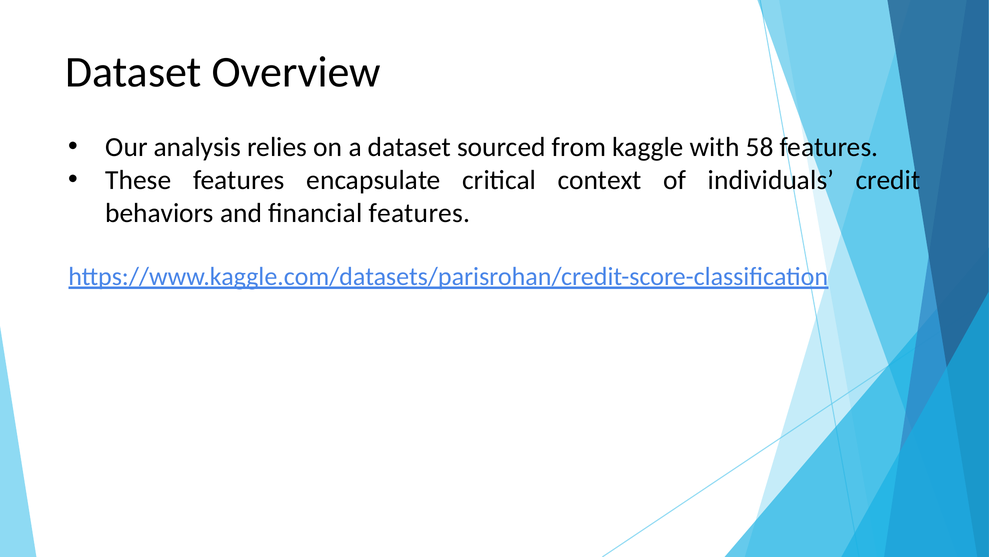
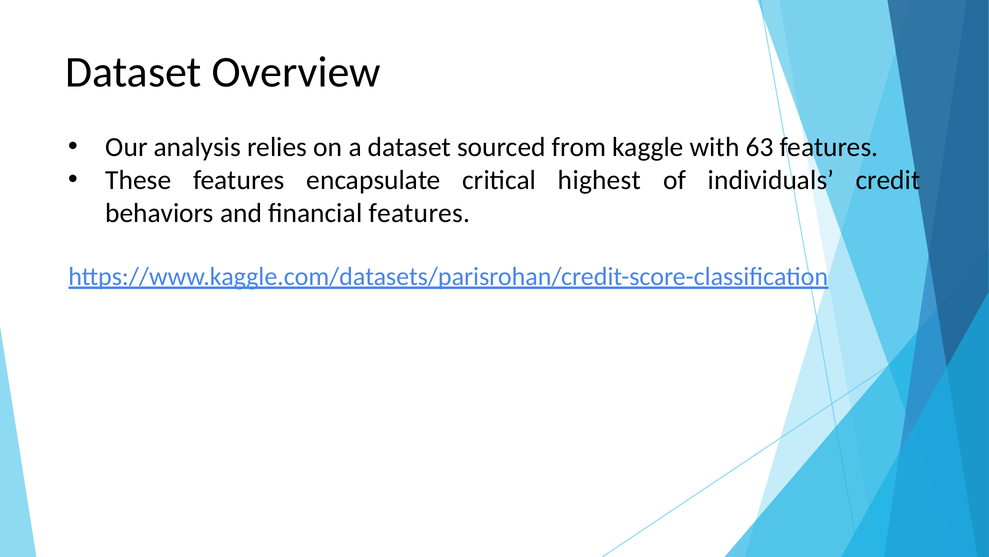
58: 58 -> 63
context: context -> highest
